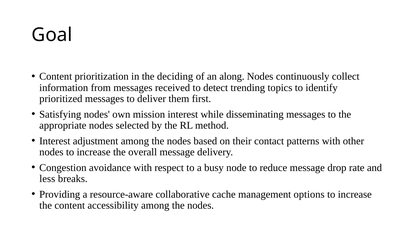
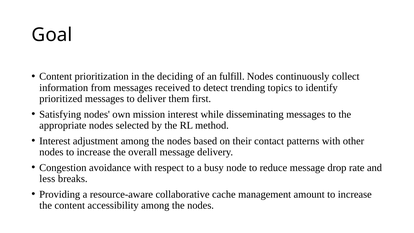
along: along -> fulfill
options: options -> amount
